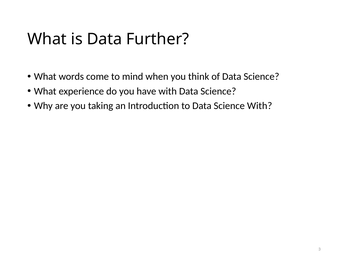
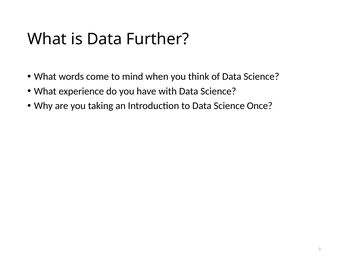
Science With: With -> Once
